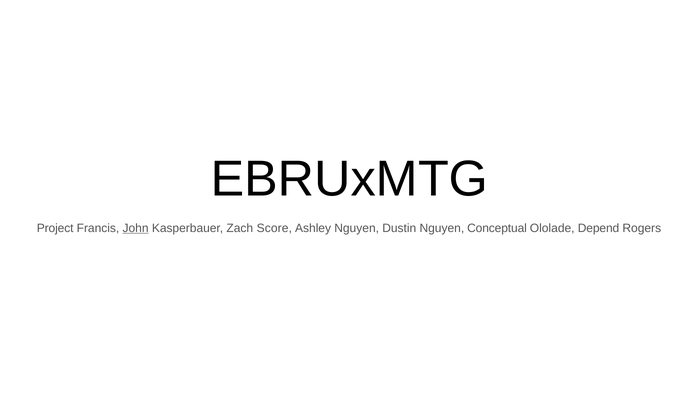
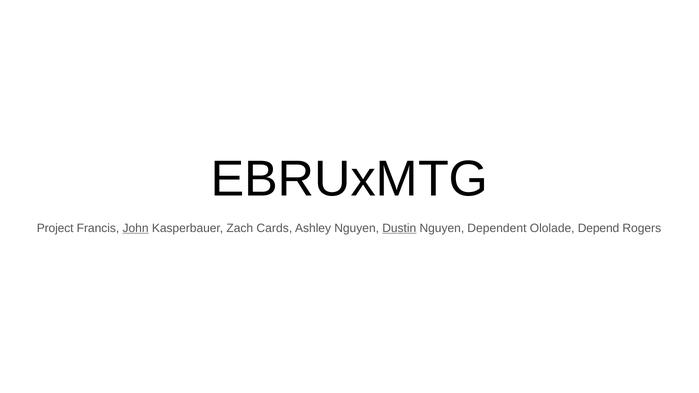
Score: Score -> Cards
Dustin underline: none -> present
Conceptual: Conceptual -> Dependent
